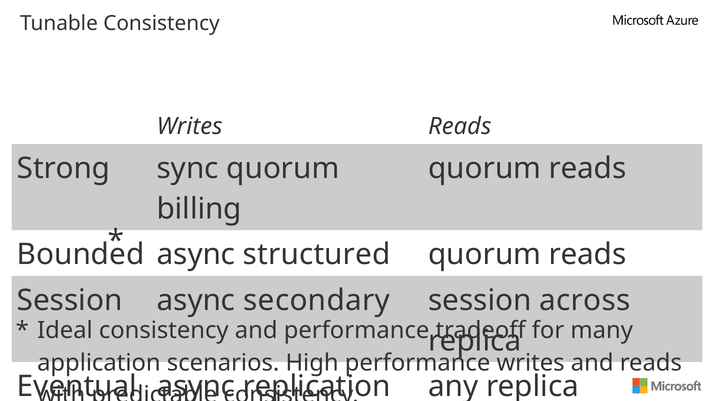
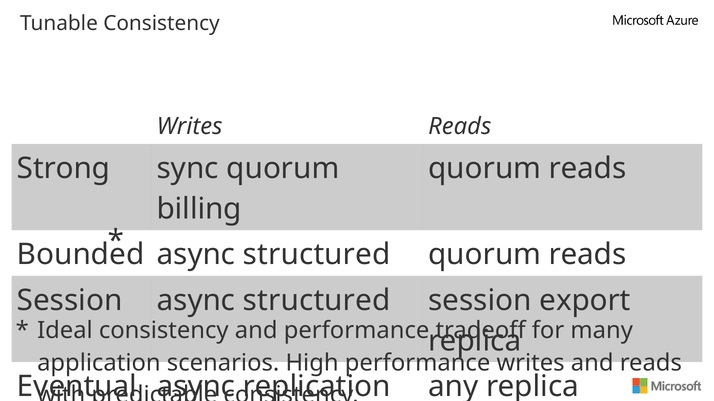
Session async secondary: secondary -> structured
across: across -> export
